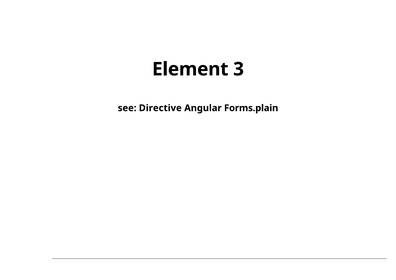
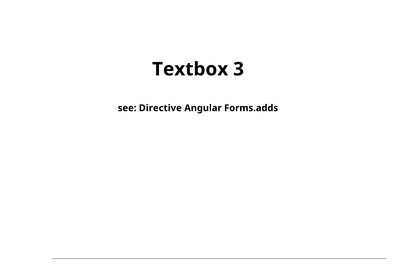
Element: Element -> Textbox
Forms.plain: Forms.plain -> Forms.adds
